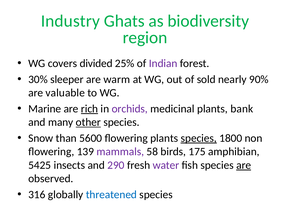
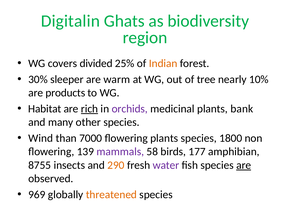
Industry: Industry -> Digitalin
Indian colour: purple -> orange
sold: sold -> tree
90%: 90% -> 10%
valuable: valuable -> products
Marine: Marine -> Habitat
other underline: present -> none
Snow: Snow -> Wind
5600: 5600 -> 7000
species at (199, 138) underline: present -> none
175: 175 -> 177
5425: 5425 -> 8755
290 colour: purple -> orange
316: 316 -> 969
threatened colour: blue -> orange
